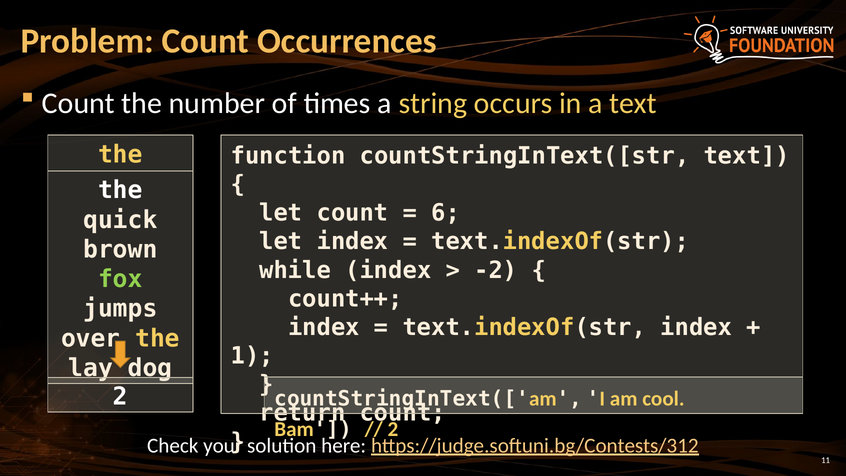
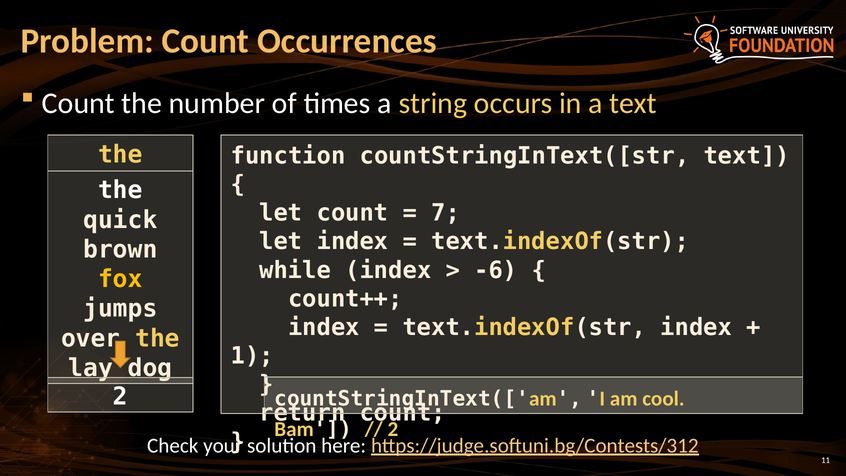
6: 6 -> 7
-2: -2 -> -6
fox colour: light green -> yellow
